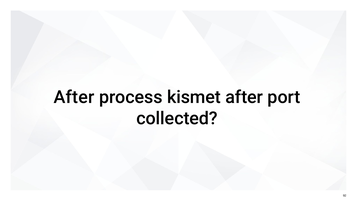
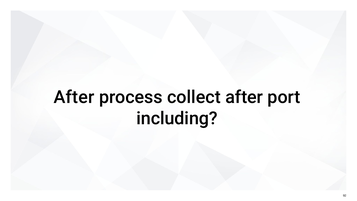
kismet: kismet -> collect
collected: collected -> including
